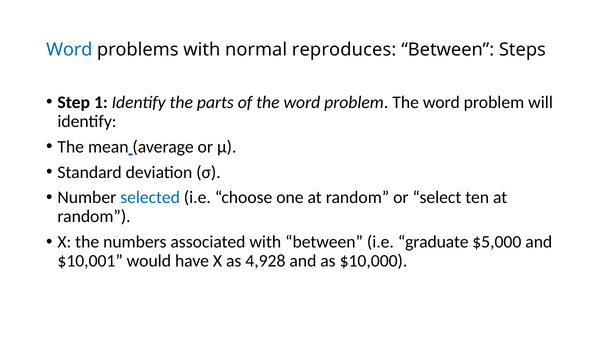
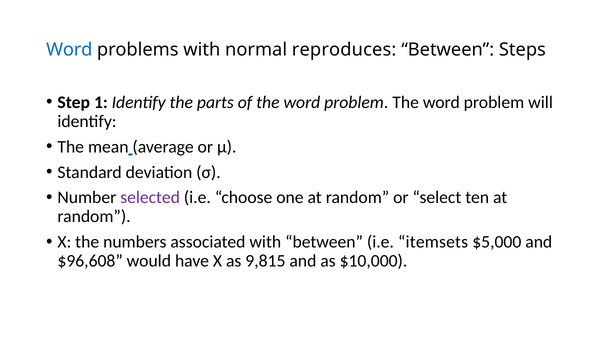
selected colour: blue -> purple
graduate: graduate -> itemsets
$10,001: $10,001 -> $96,608
4,928: 4,928 -> 9,815
